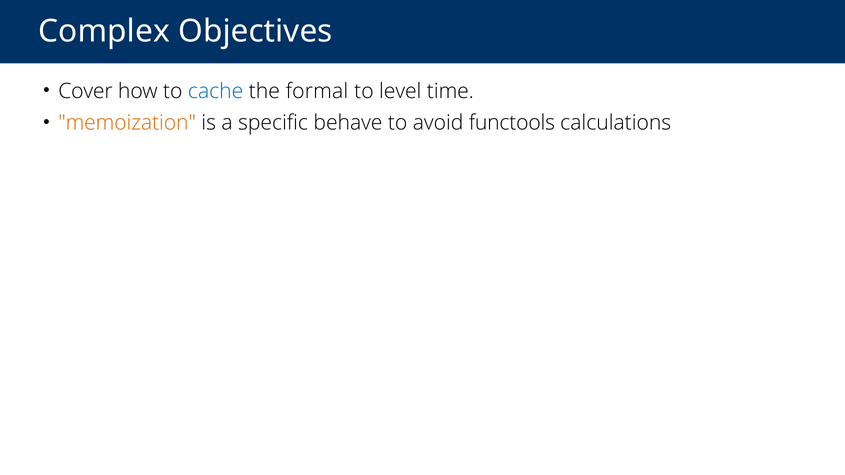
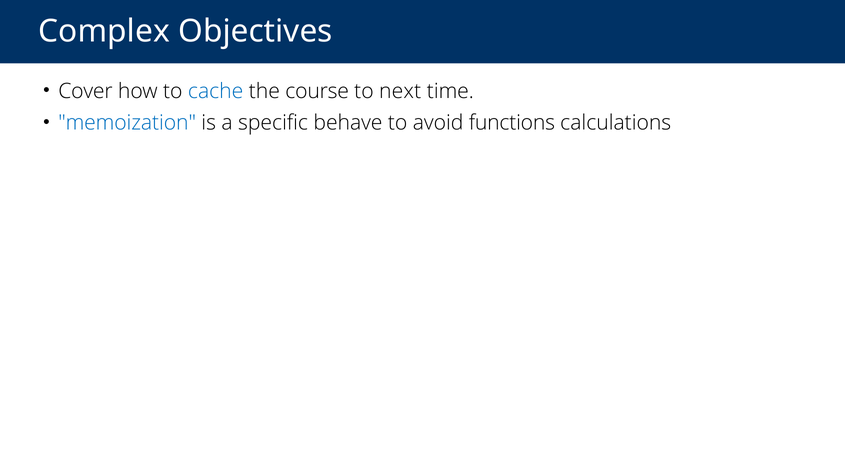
formal: formal -> course
level: level -> next
memoization colour: orange -> blue
functools: functools -> functions
